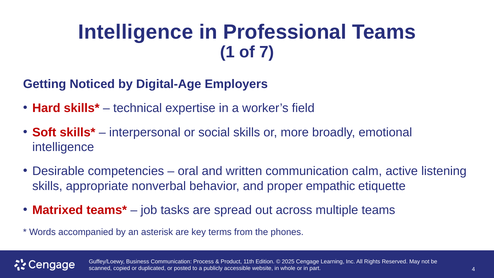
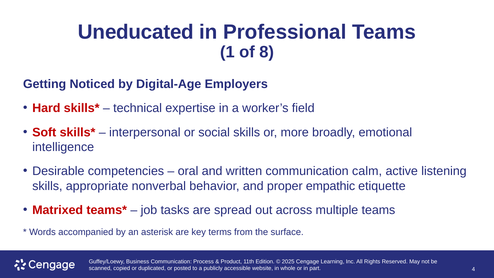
Intelligence at (136, 32): Intelligence -> Uneducated
7: 7 -> 8
phones: phones -> surface
